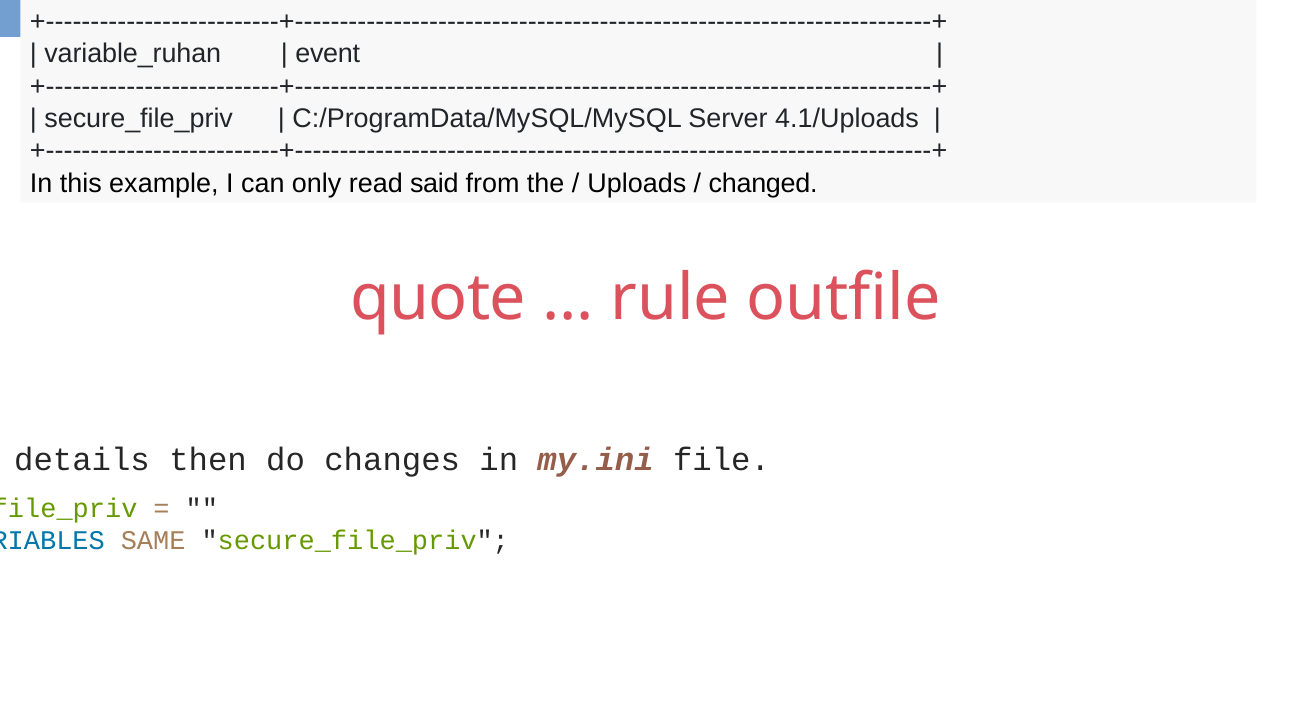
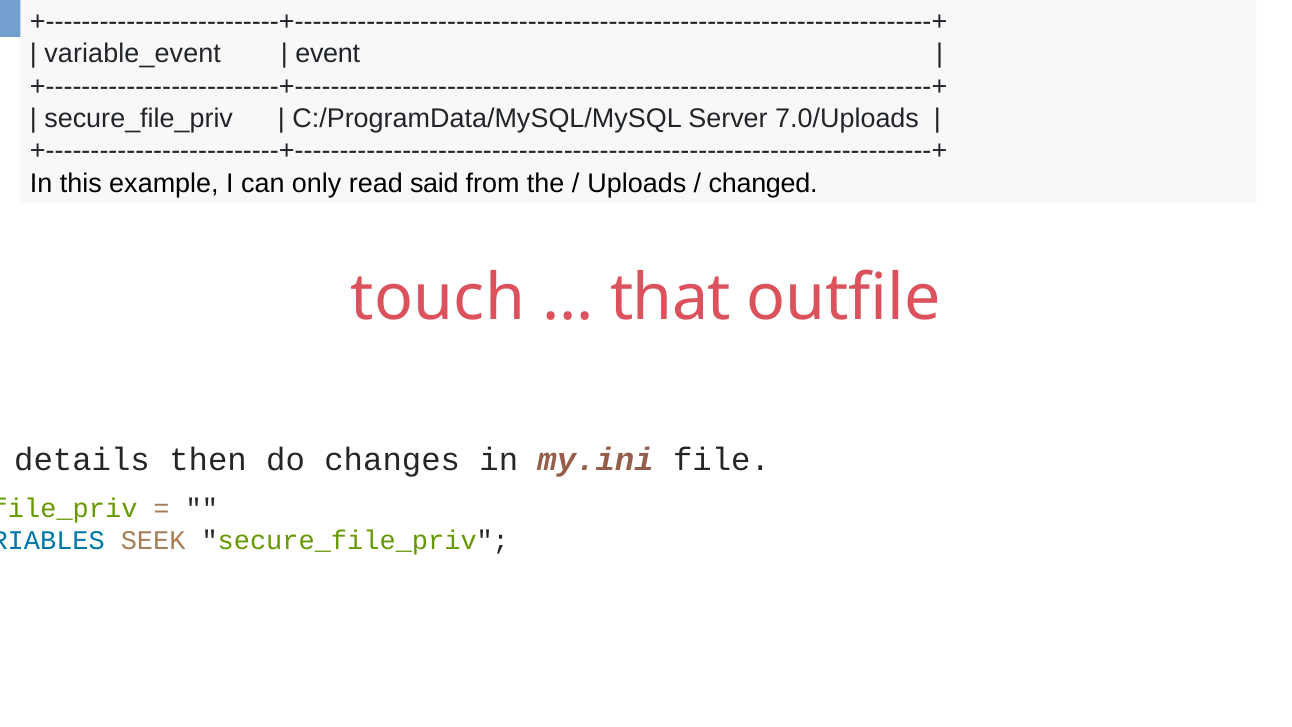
variable_ruhan: variable_ruhan -> variable_event
4.1/Uploads: 4.1/Uploads -> 7.0/Uploads
quote: quote -> touch
rule: rule -> that
SAME: SAME -> SEEK
